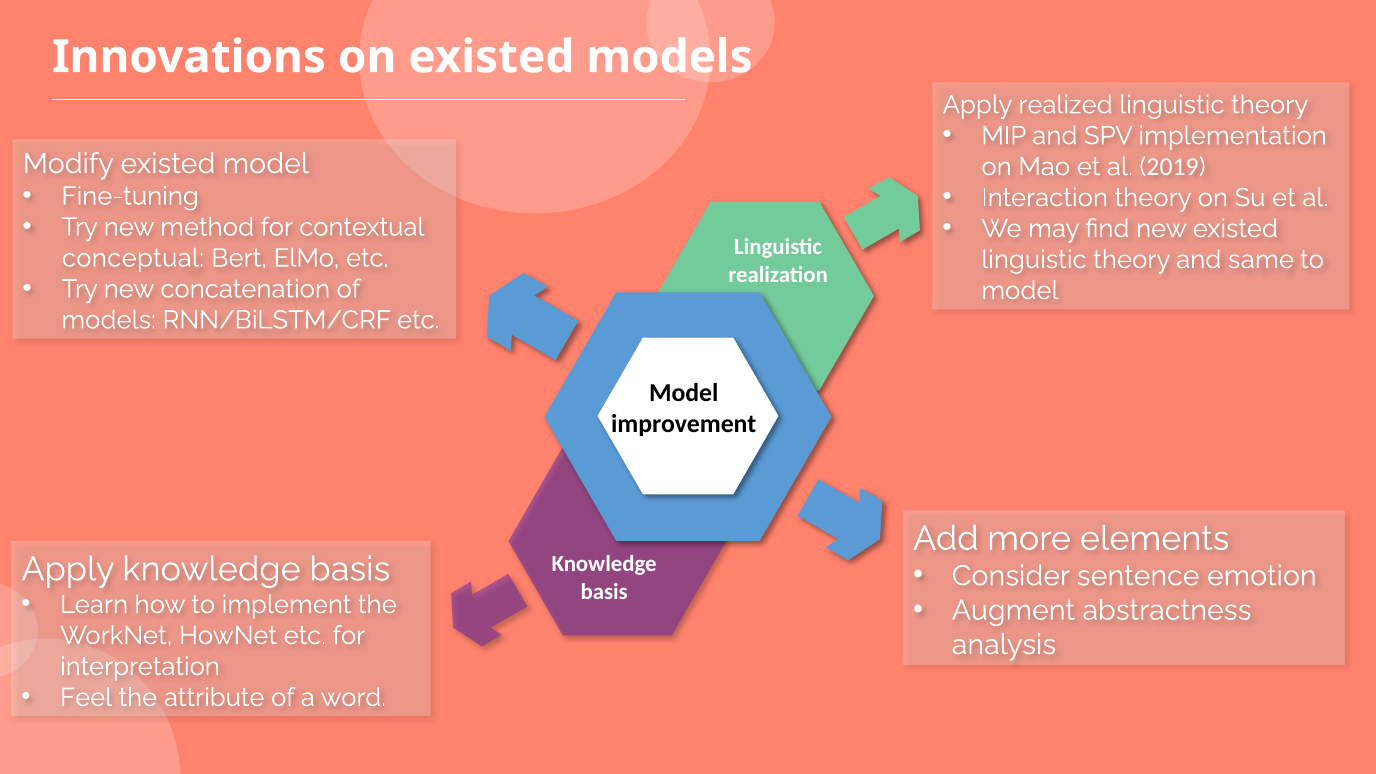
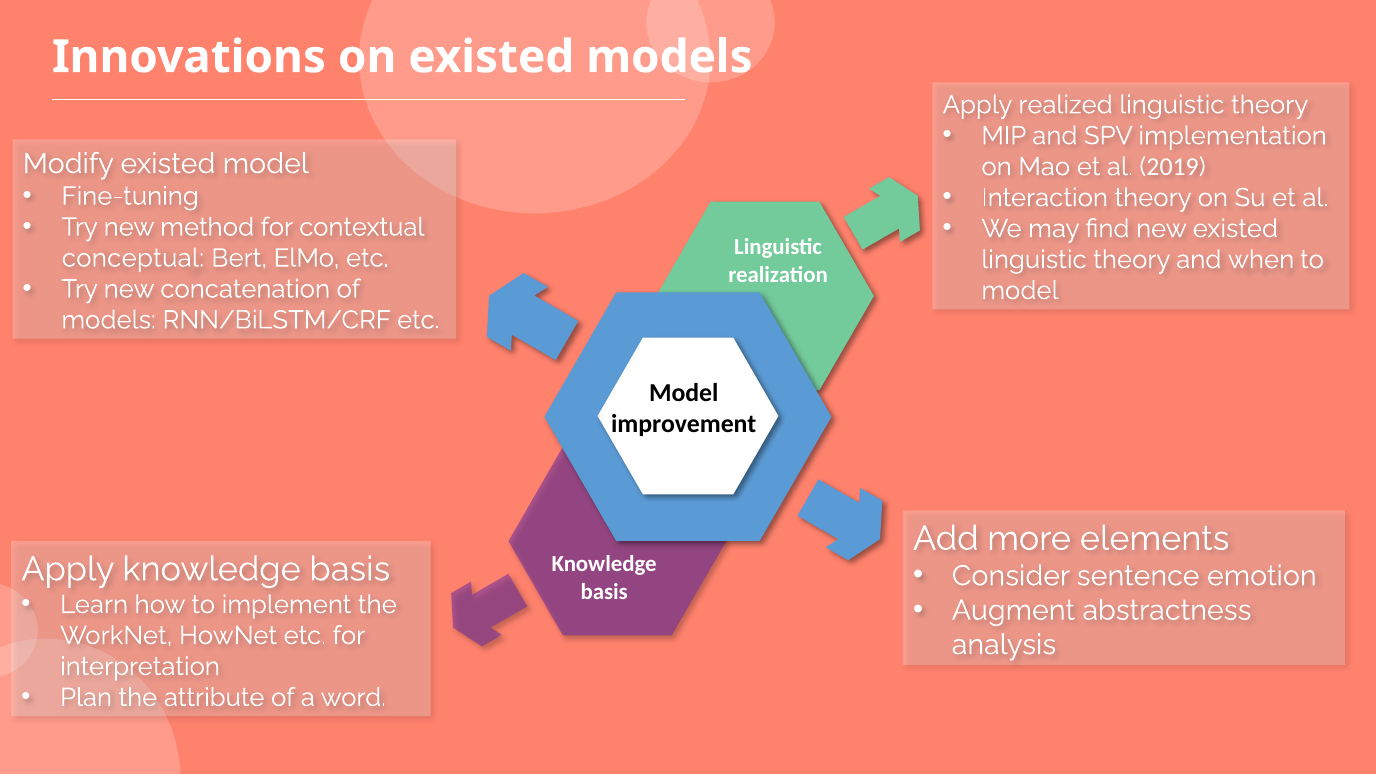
same: same -> when
Feel: Feel -> Plan
